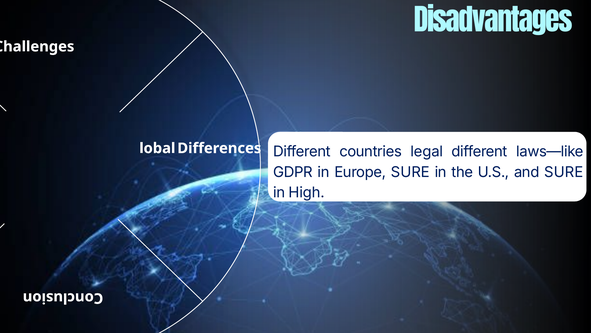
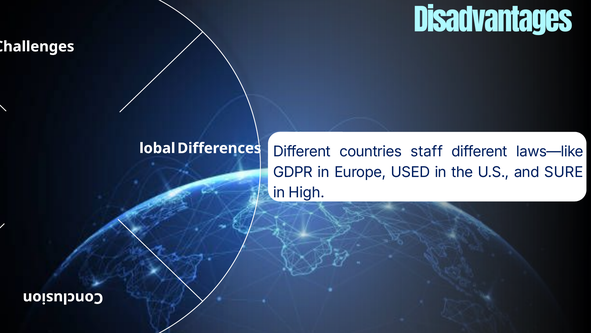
countries legal: legal -> staff
Europe SURE: SURE -> USED
